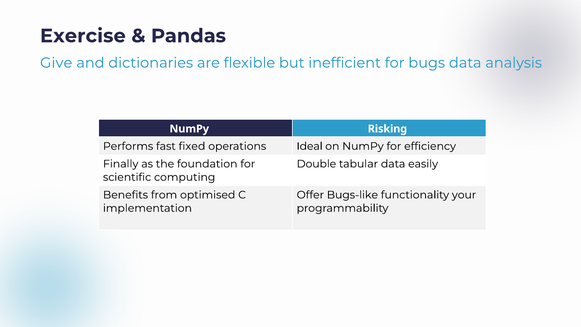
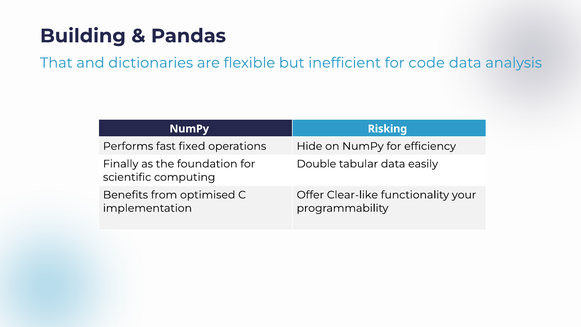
Exercise: Exercise -> Building
Give: Give -> That
bugs: bugs -> code
Ideal: Ideal -> Hide
Bugs-like: Bugs-like -> Clear-like
